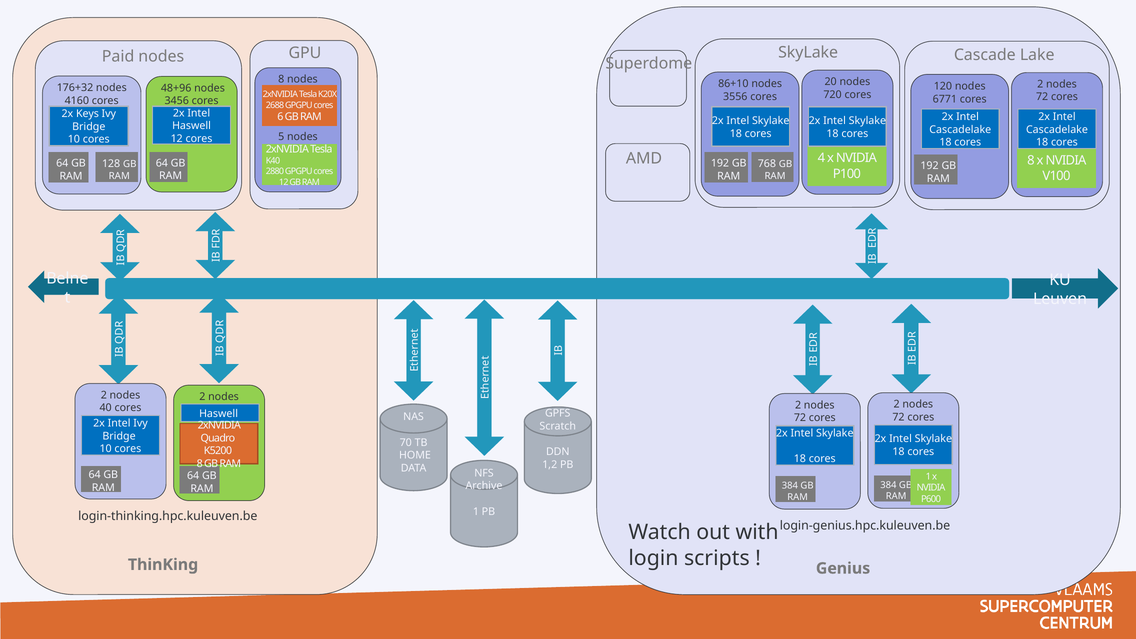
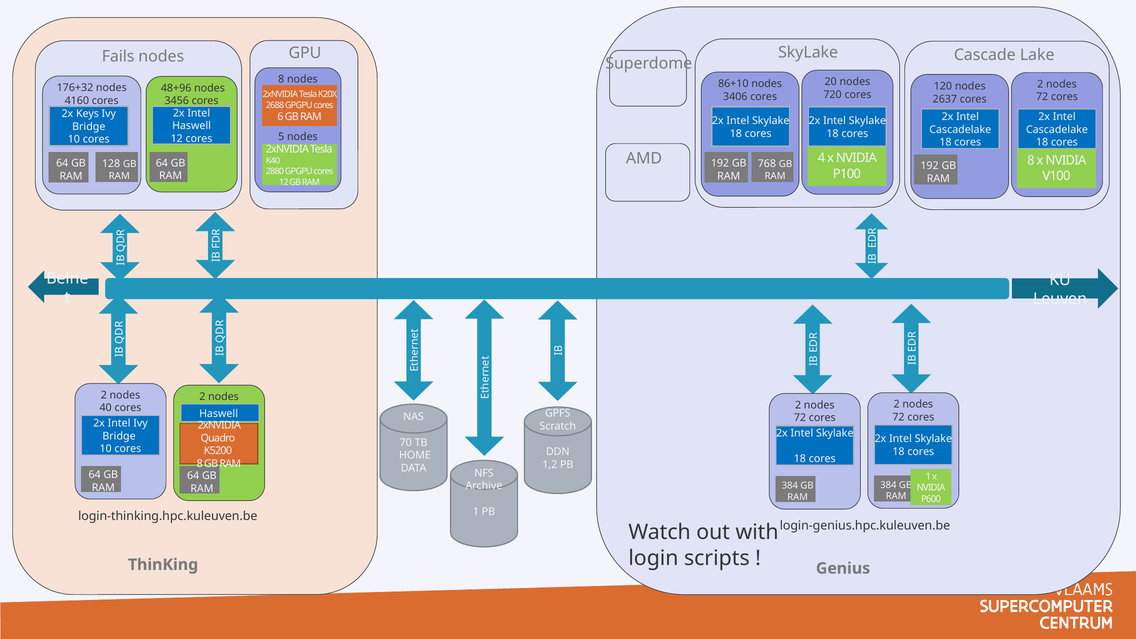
Paid: Paid -> Fails
3556: 3556 -> 3406
6771: 6771 -> 2637
